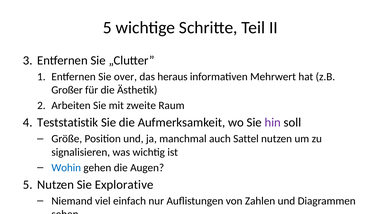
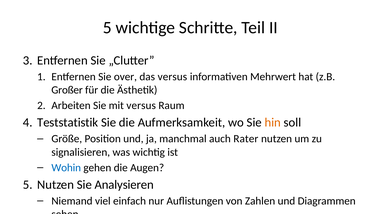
das heraus: heraus -> versus
mit zweite: zweite -> versus
hin colour: purple -> orange
Sattel: Sattel -> Rater
Explorative: Explorative -> Analysieren
